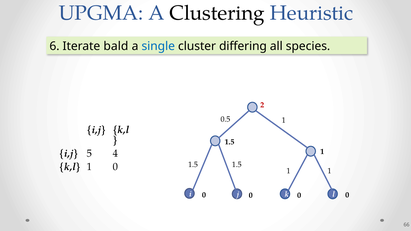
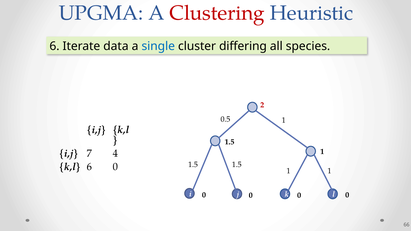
Clustering colour: black -> red
bald: bald -> data
5: 5 -> 7
k,l 1: 1 -> 6
